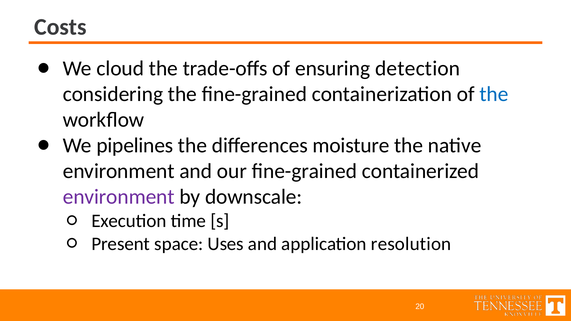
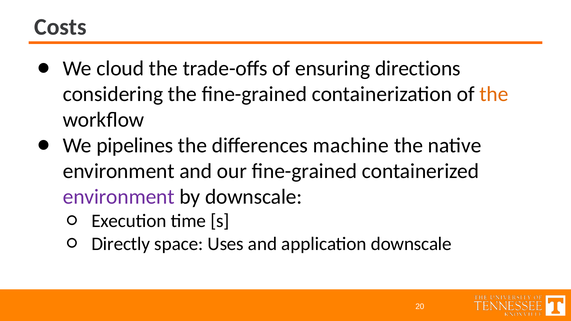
detection: detection -> directions
the at (494, 94) colour: blue -> orange
moisture: moisture -> machine
Present: Present -> Directly
application resolution: resolution -> downscale
